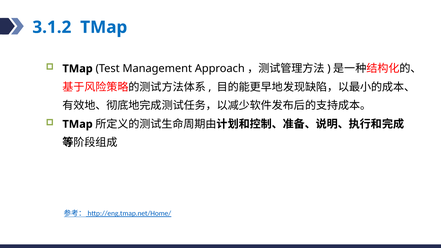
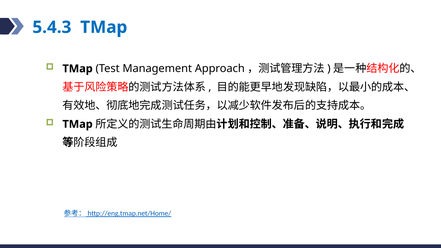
3.1.2: 3.1.2 -> 5.4.3
